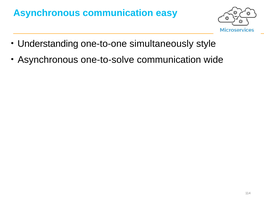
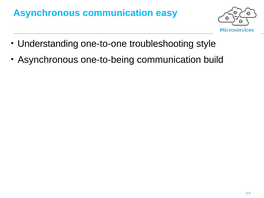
simultaneously: simultaneously -> troubleshooting
one-to-solve: one-to-solve -> one-to-being
wide: wide -> build
